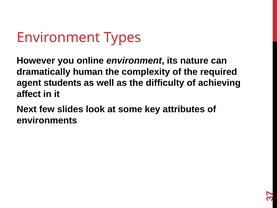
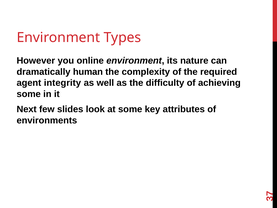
students: students -> integrity
affect at (29, 94): affect -> some
